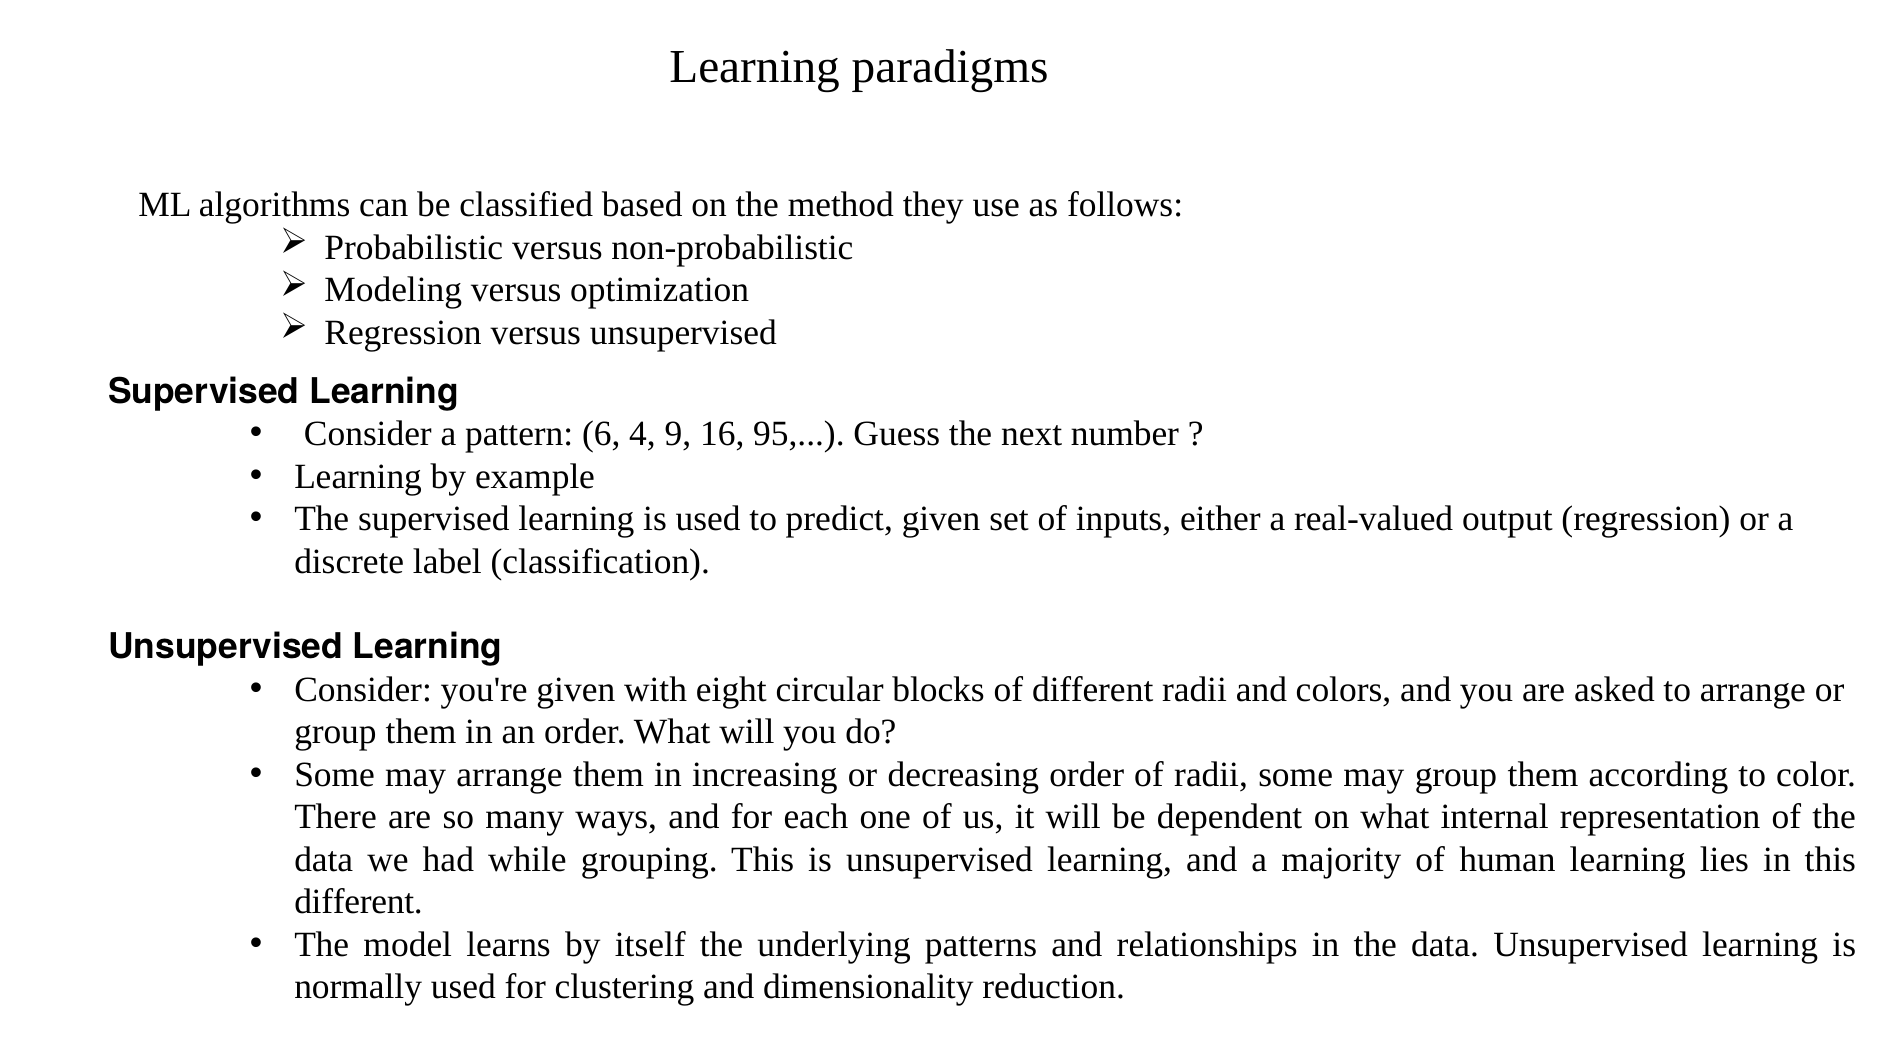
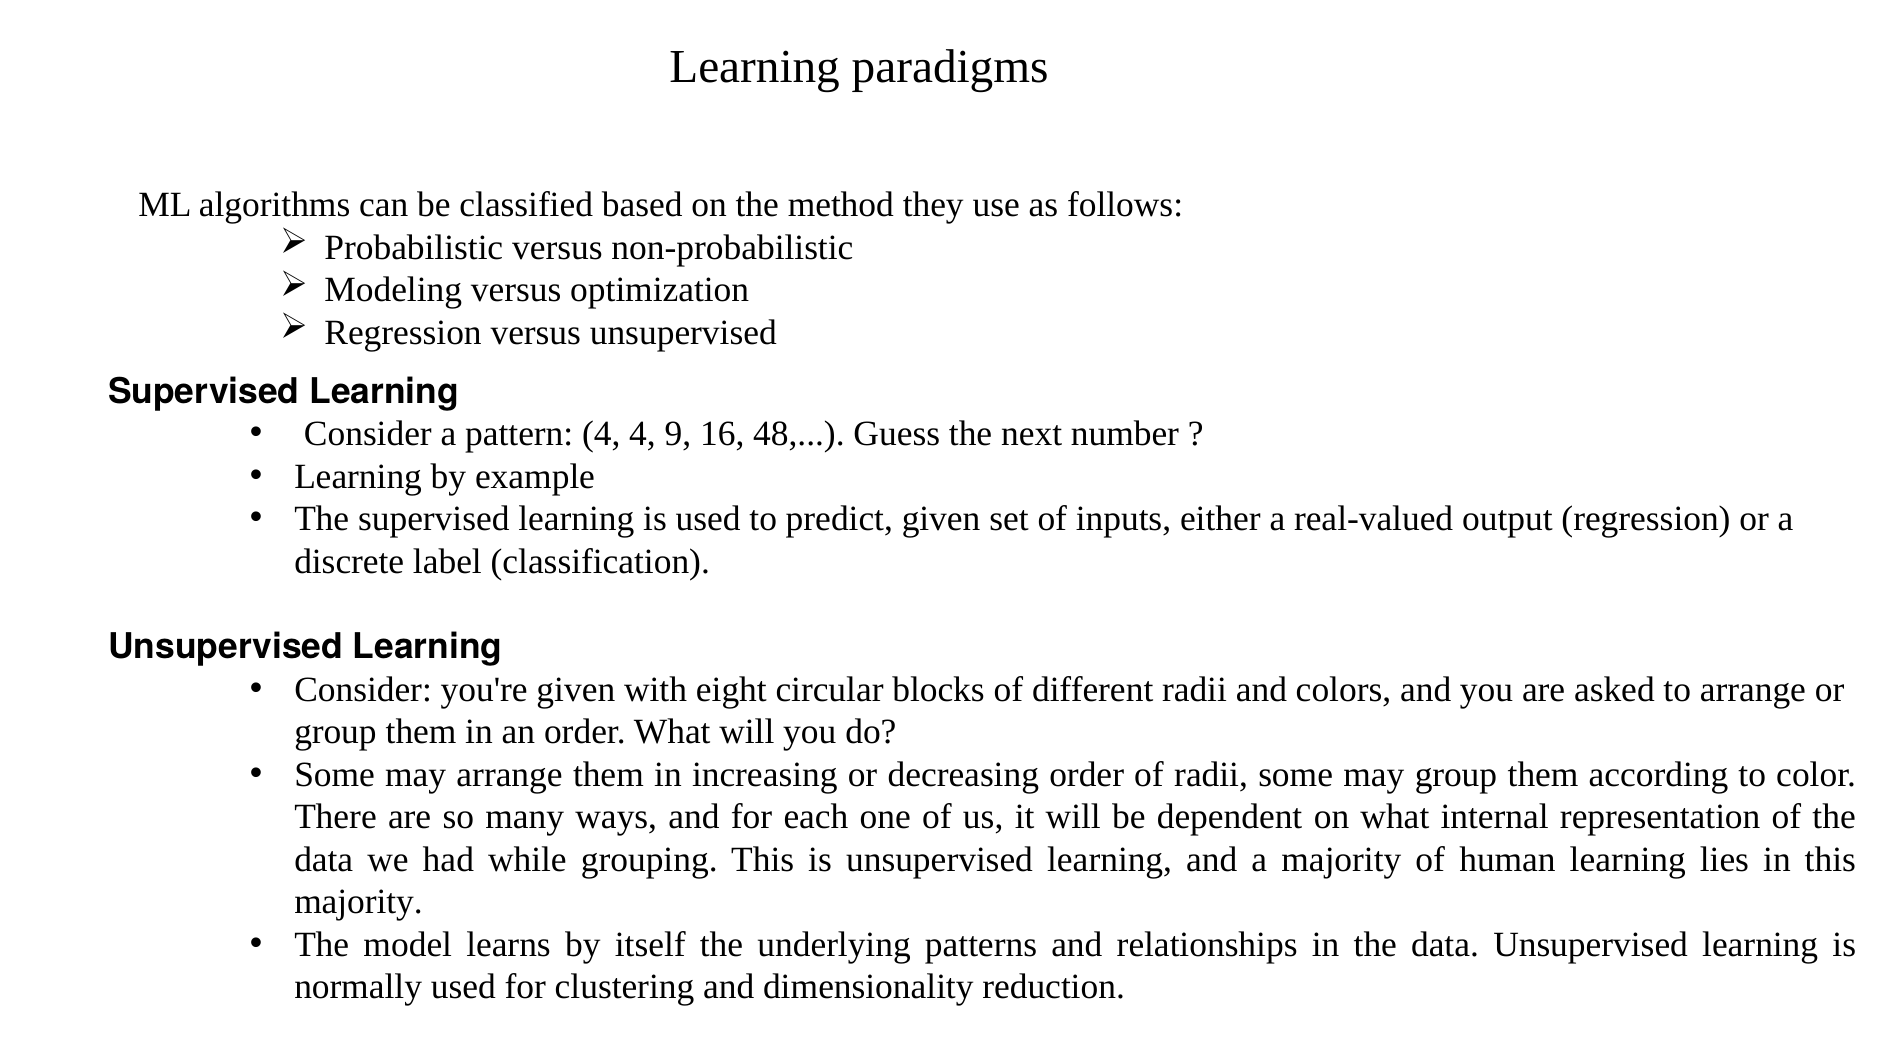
pattern 6: 6 -> 4
95: 95 -> 48
different at (359, 902): different -> majority
